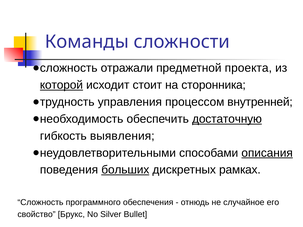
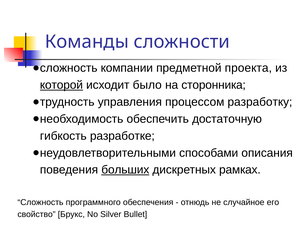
отражали: отражали -> компании
стоит: стоит -> было
внутренней: внутренней -> разработку
достаточную underline: present -> none
выявления: выявления -> разработке
описания underline: present -> none
